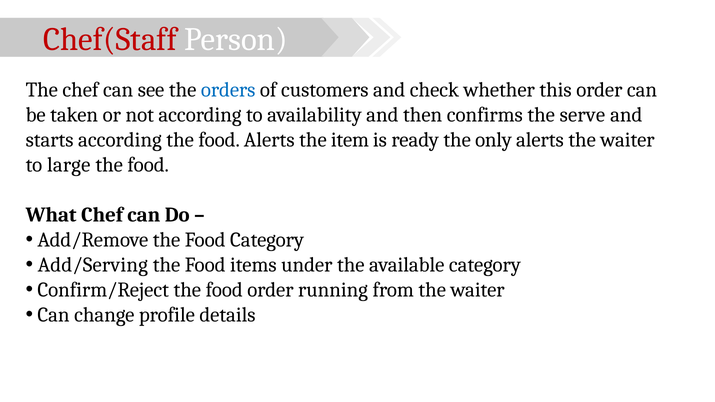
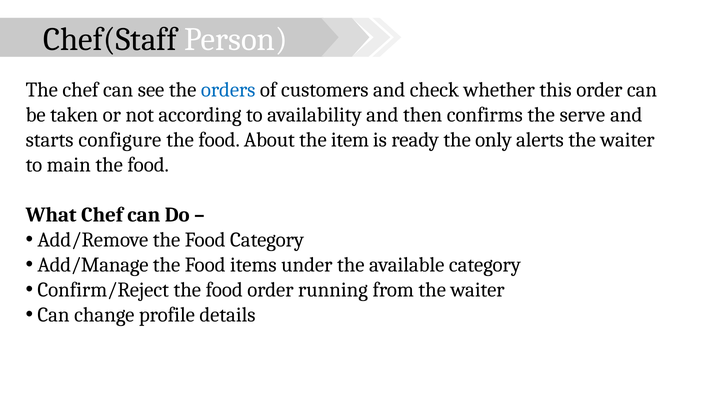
Chef(Staff colour: red -> black
starts according: according -> configure
food Alerts: Alerts -> About
large: large -> main
Add/Serving: Add/Serving -> Add/Manage
